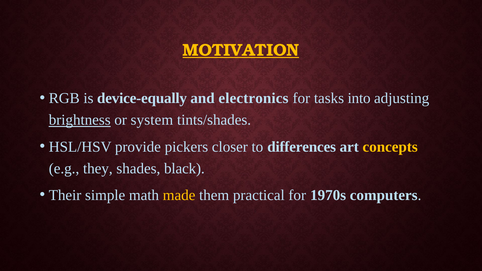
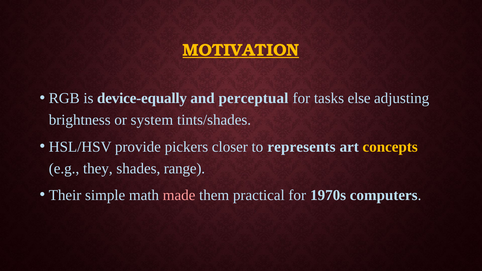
electronics: electronics -> perceptual
into: into -> else
brightness underline: present -> none
differences: differences -> represents
black: black -> range
made colour: yellow -> pink
